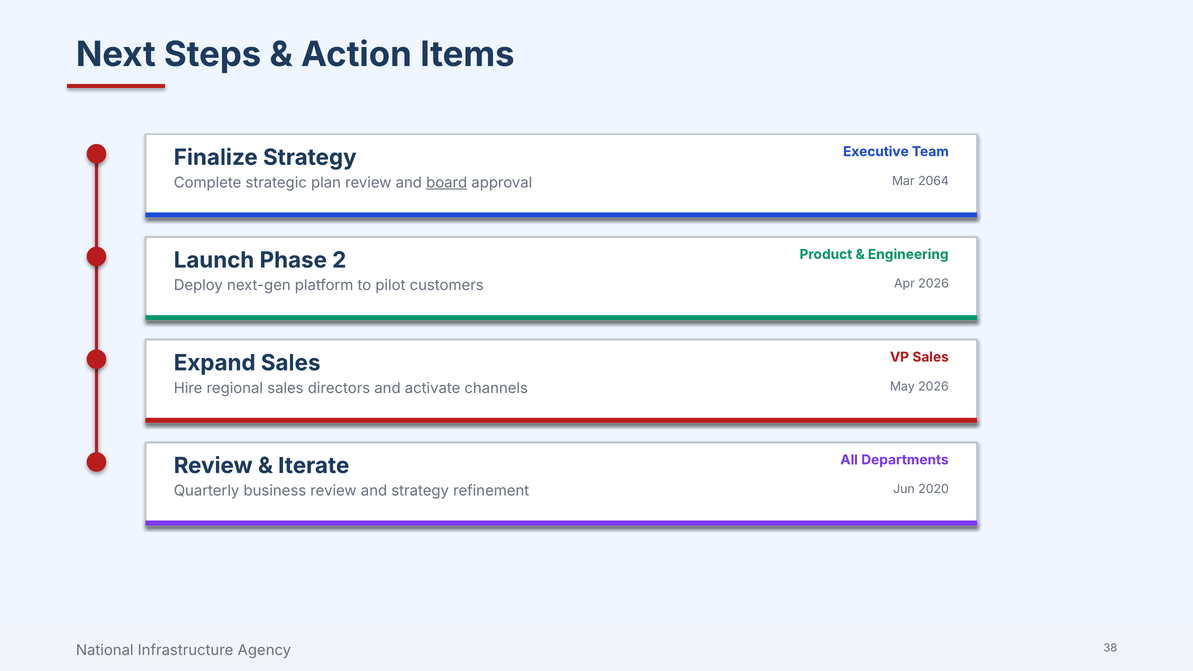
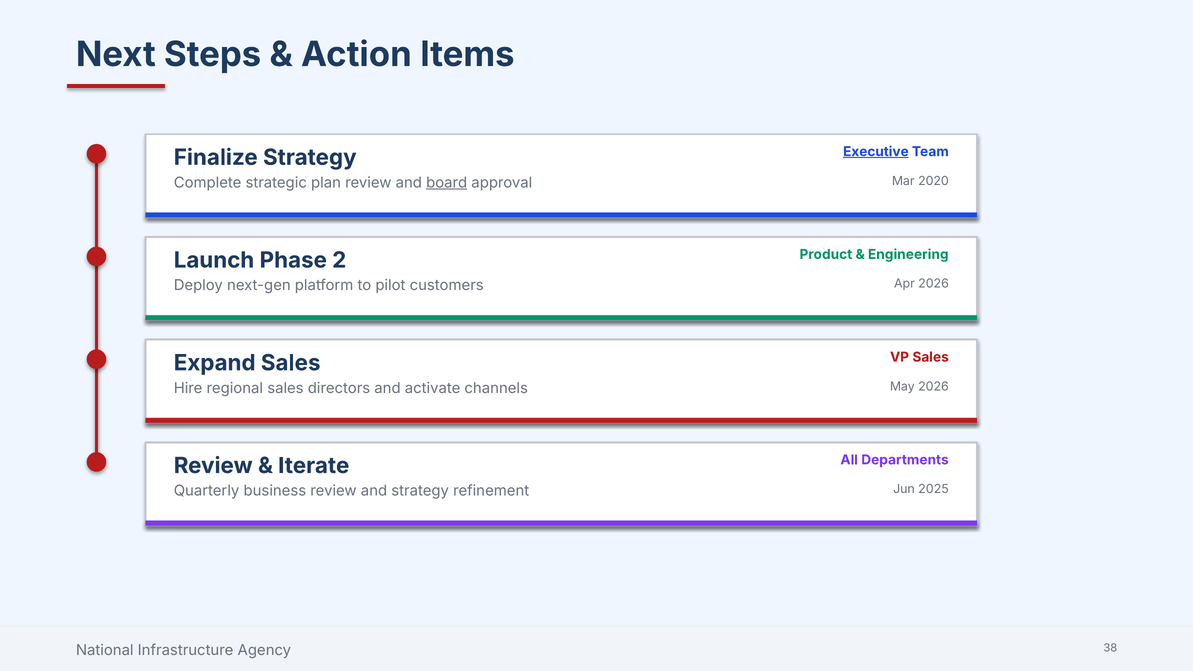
Executive underline: none -> present
2064: 2064 -> 2020
2020: 2020 -> 2025
